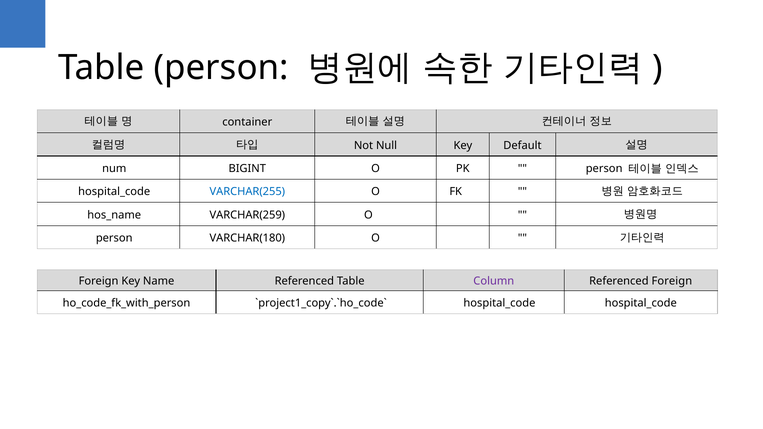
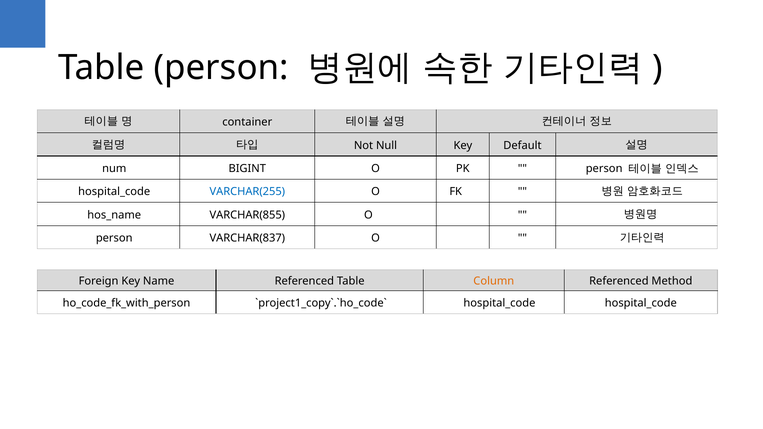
VARCHAR(259: VARCHAR(259 -> VARCHAR(855
VARCHAR(180: VARCHAR(180 -> VARCHAR(837
Column colour: purple -> orange
Referenced Foreign: Foreign -> Method
